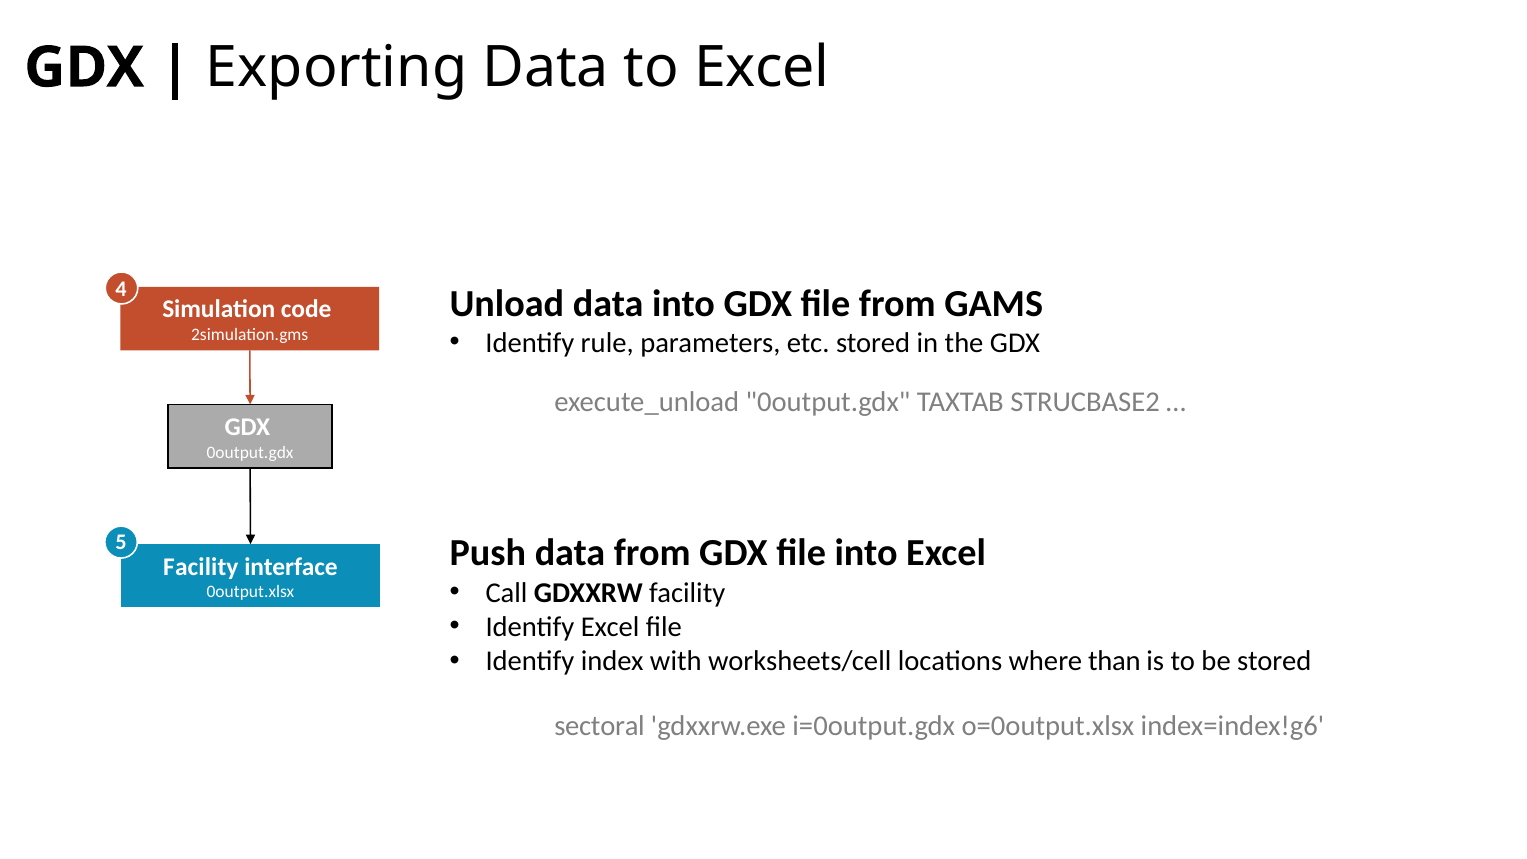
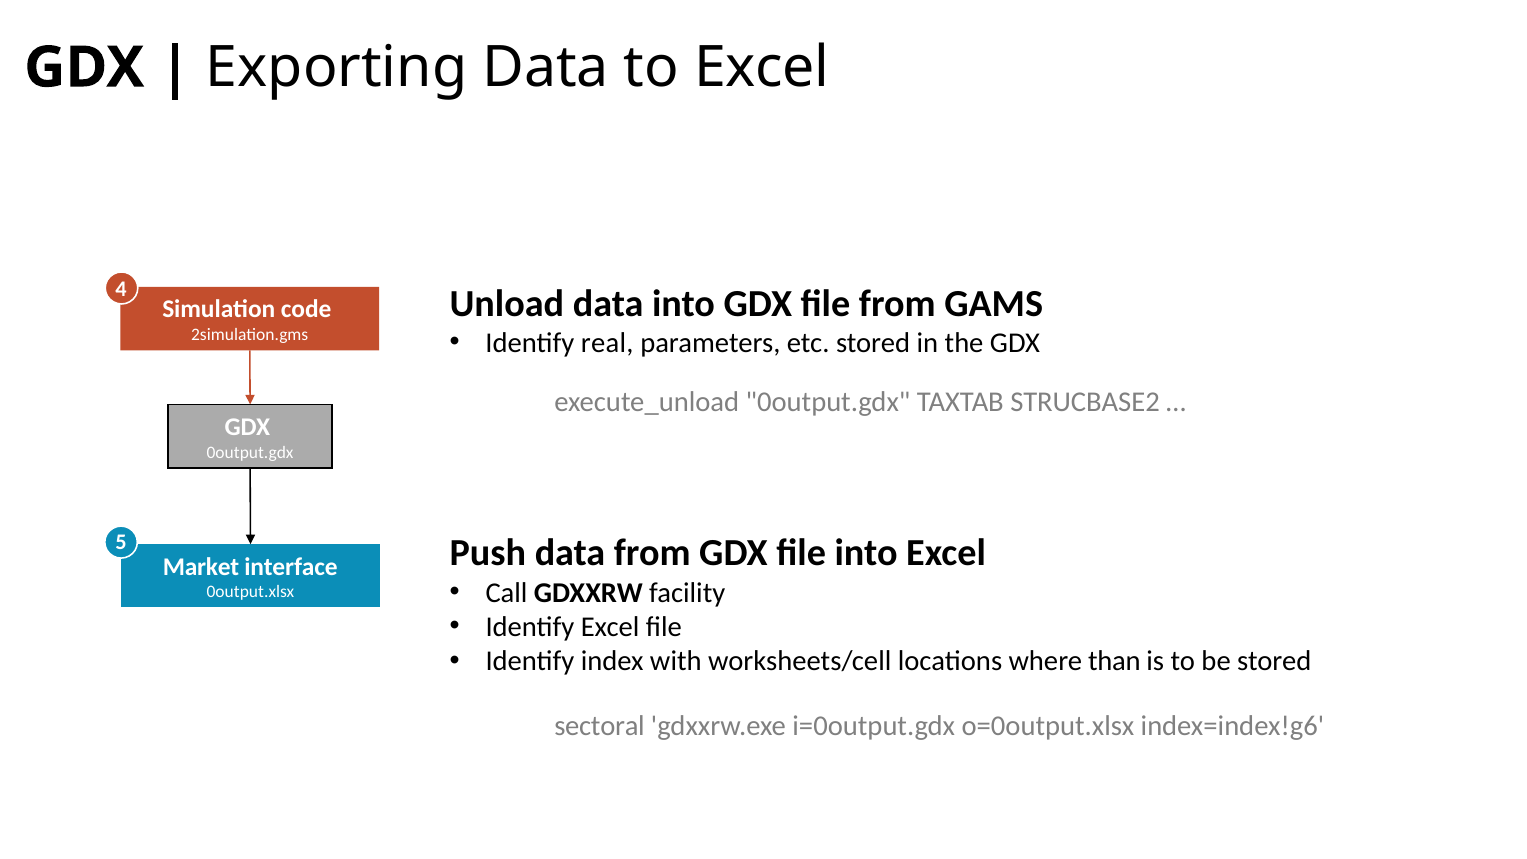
rule: rule -> real
Facility at (201, 567): Facility -> Market
